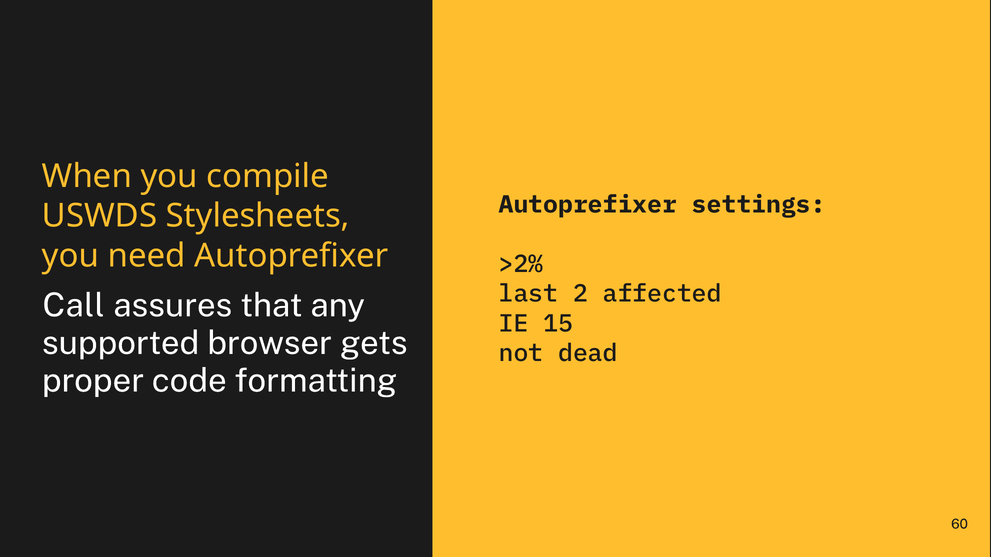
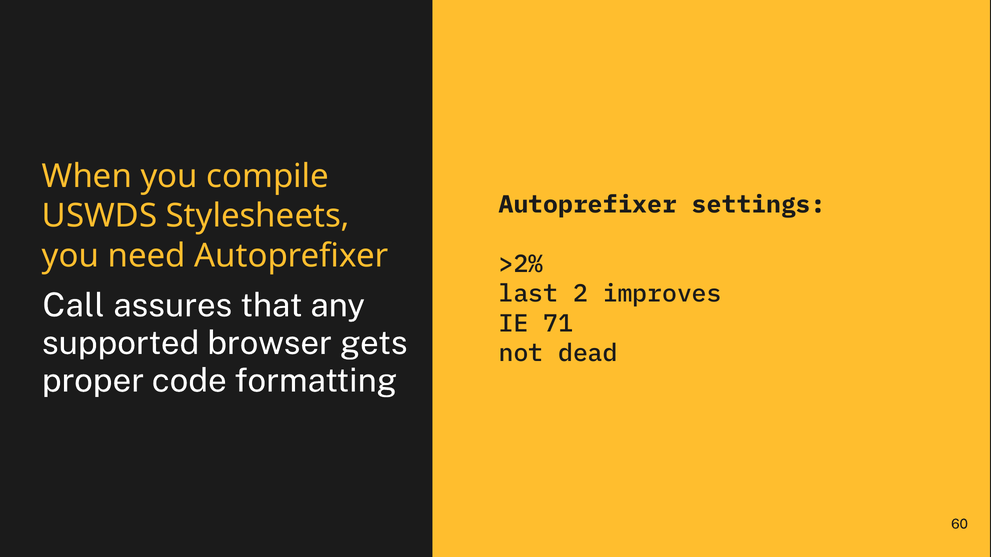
affected: affected -> improves
15: 15 -> 71
